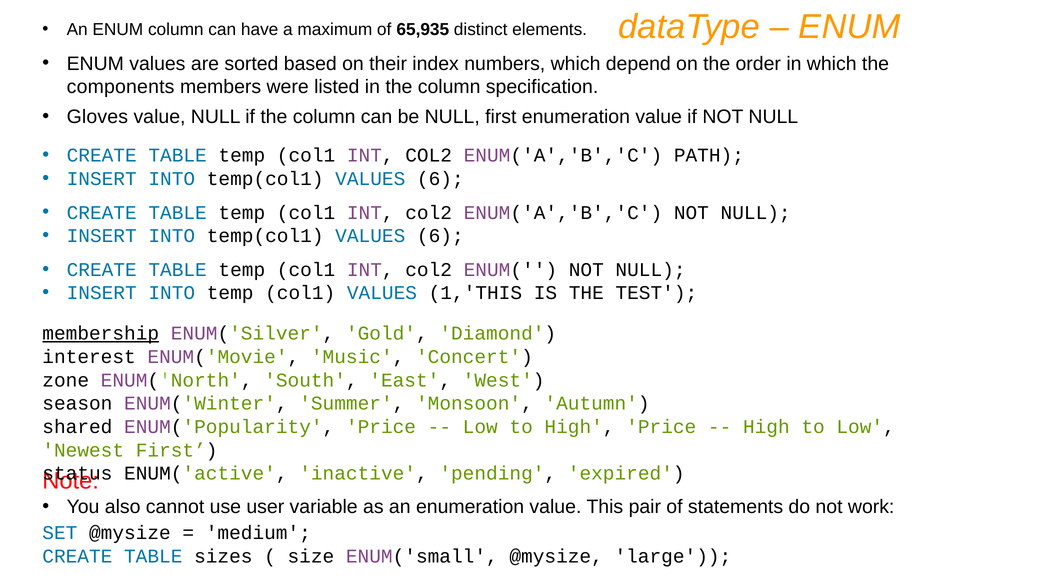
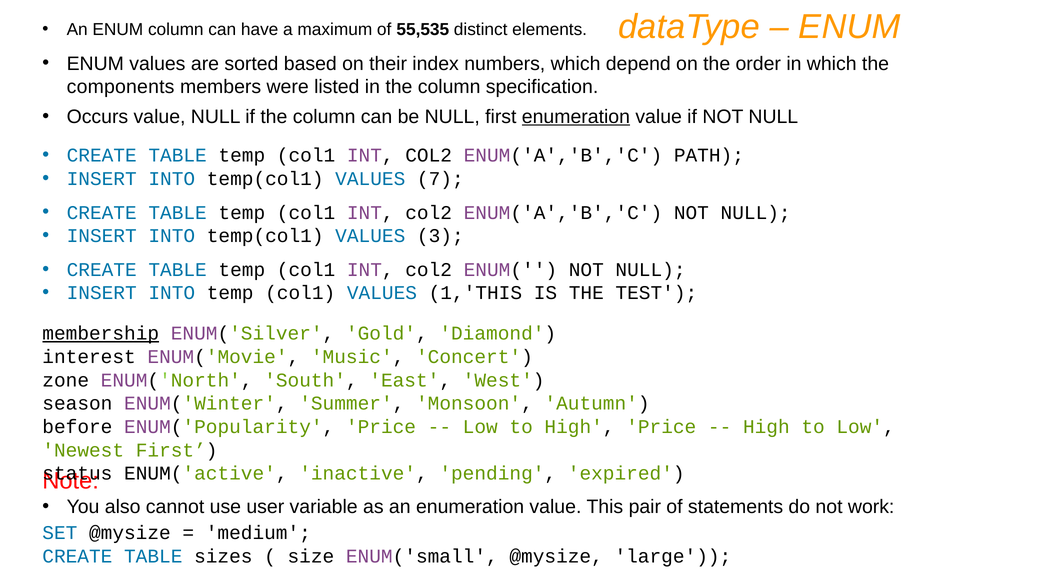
65,935: 65,935 -> 55,535
Gloves: Gloves -> Occurs
enumeration at (576, 117) underline: none -> present
6 at (440, 179): 6 -> 7
6 at (440, 236): 6 -> 3
shared: shared -> before
